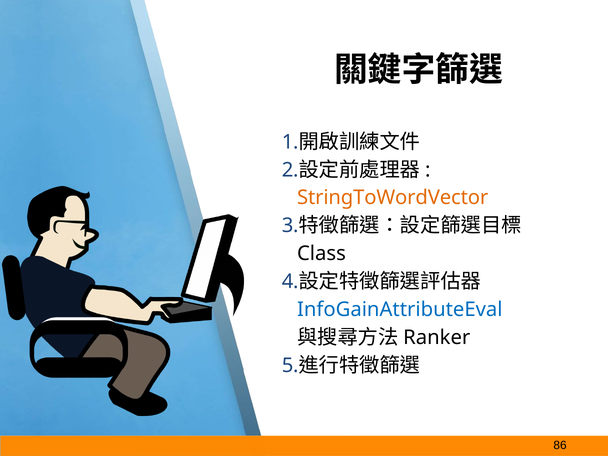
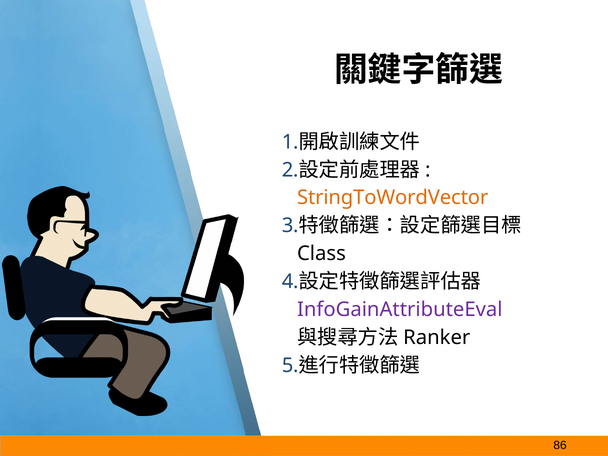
InfoGainAttributeEval colour: blue -> purple
